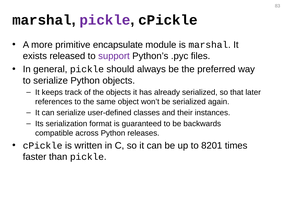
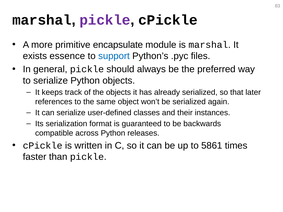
released: released -> essence
support colour: purple -> blue
8201: 8201 -> 5861
